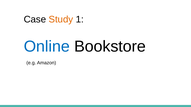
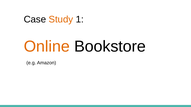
Online colour: blue -> orange
